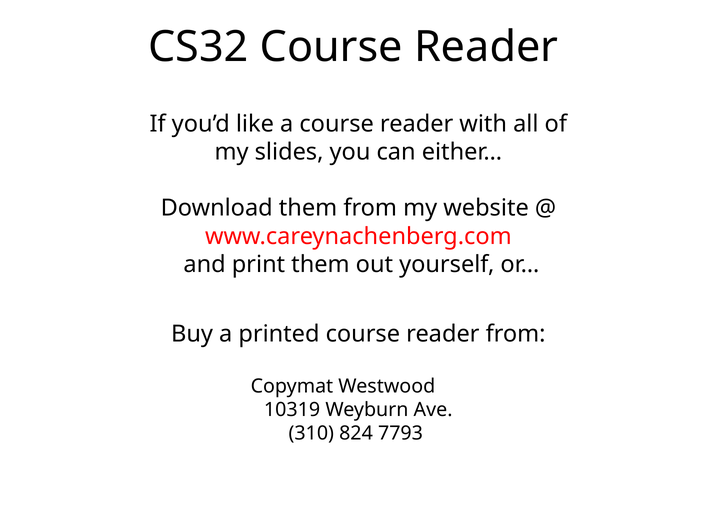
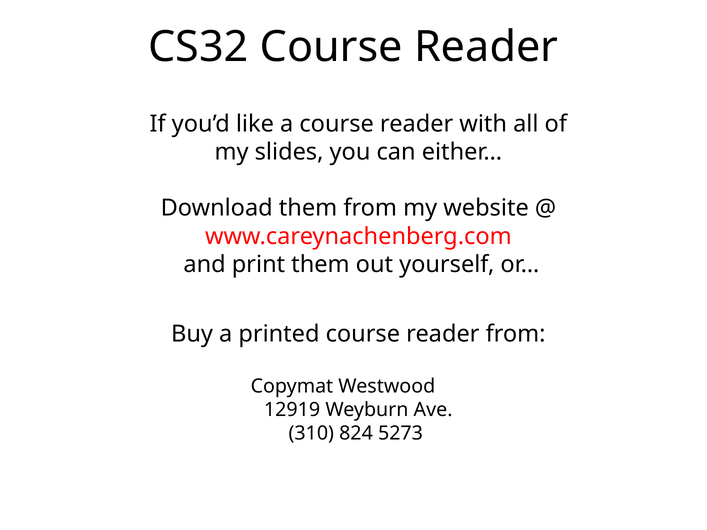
10319: 10319 -> 12919
7793: 7793 -> 5273
